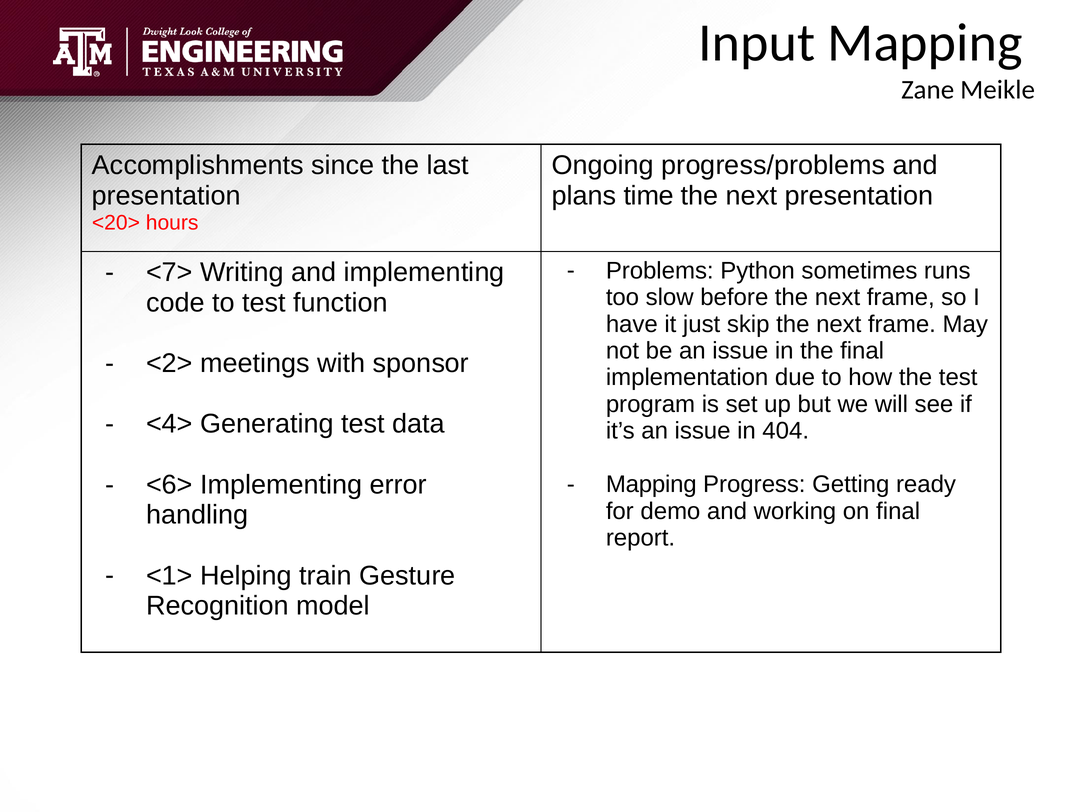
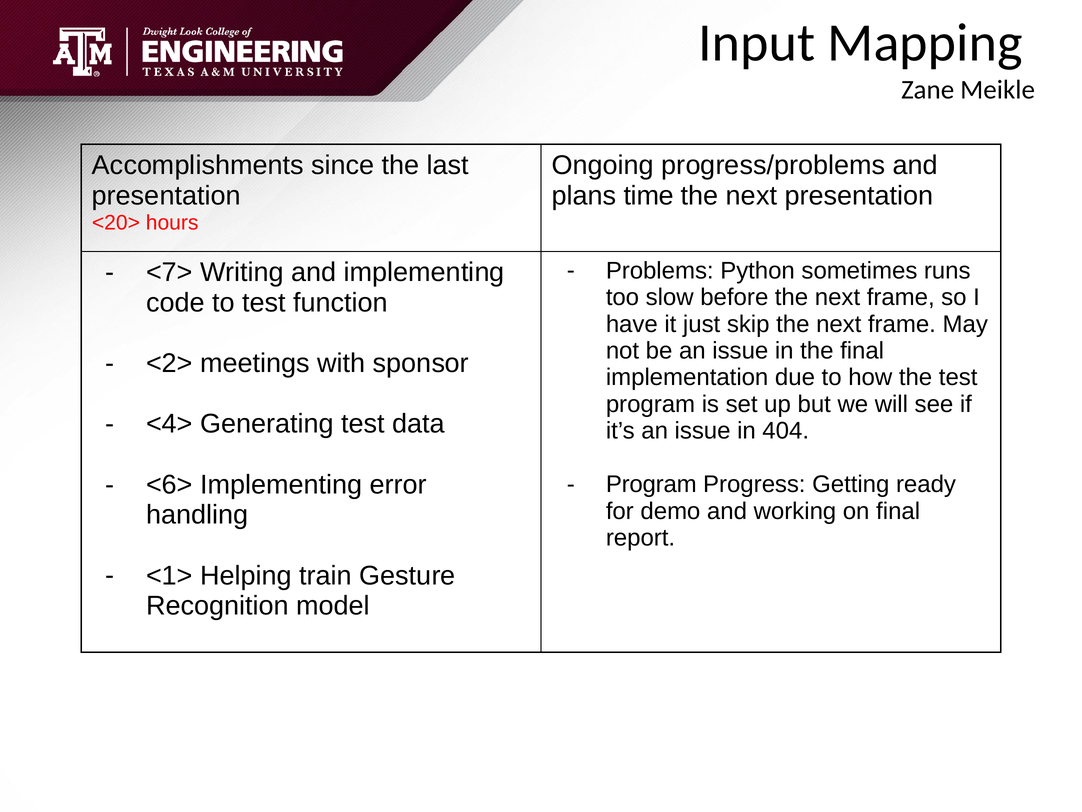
Mapping at (651, 484): Mapping -> Program
